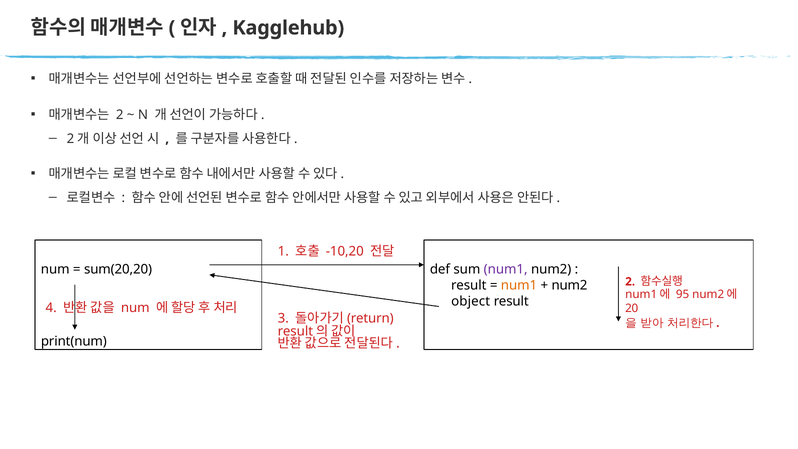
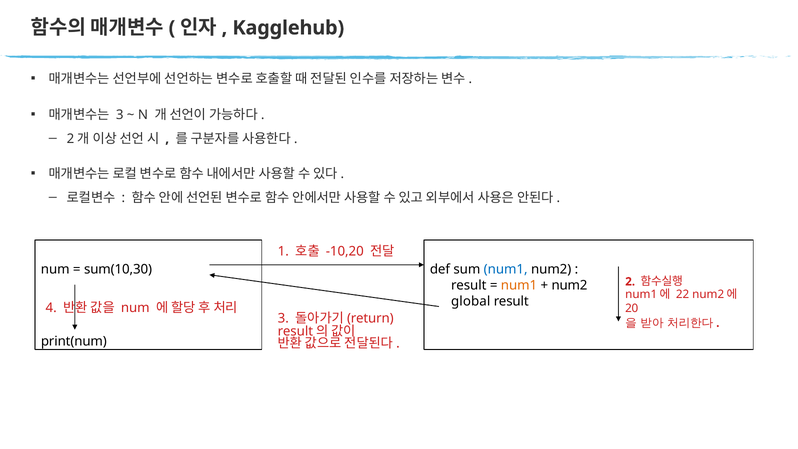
2 at (120, 115): 2 -> 3
sum(20,20: sum(20,20 -> sum(10,30
num1 at (506, 269) colour: purple -> blue
95: 95 -> 22
object: object -> global
